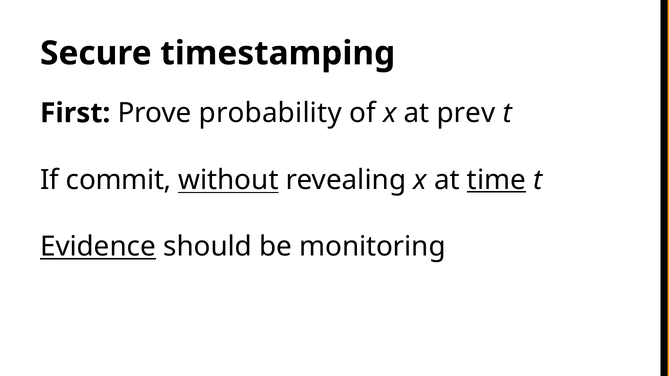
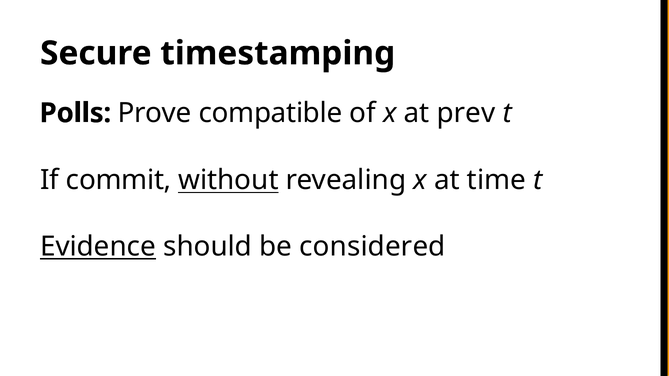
First: First -> Polls
probability: probability -> compatible
time underline: present -> none
monitoring: monitoring -> considered
